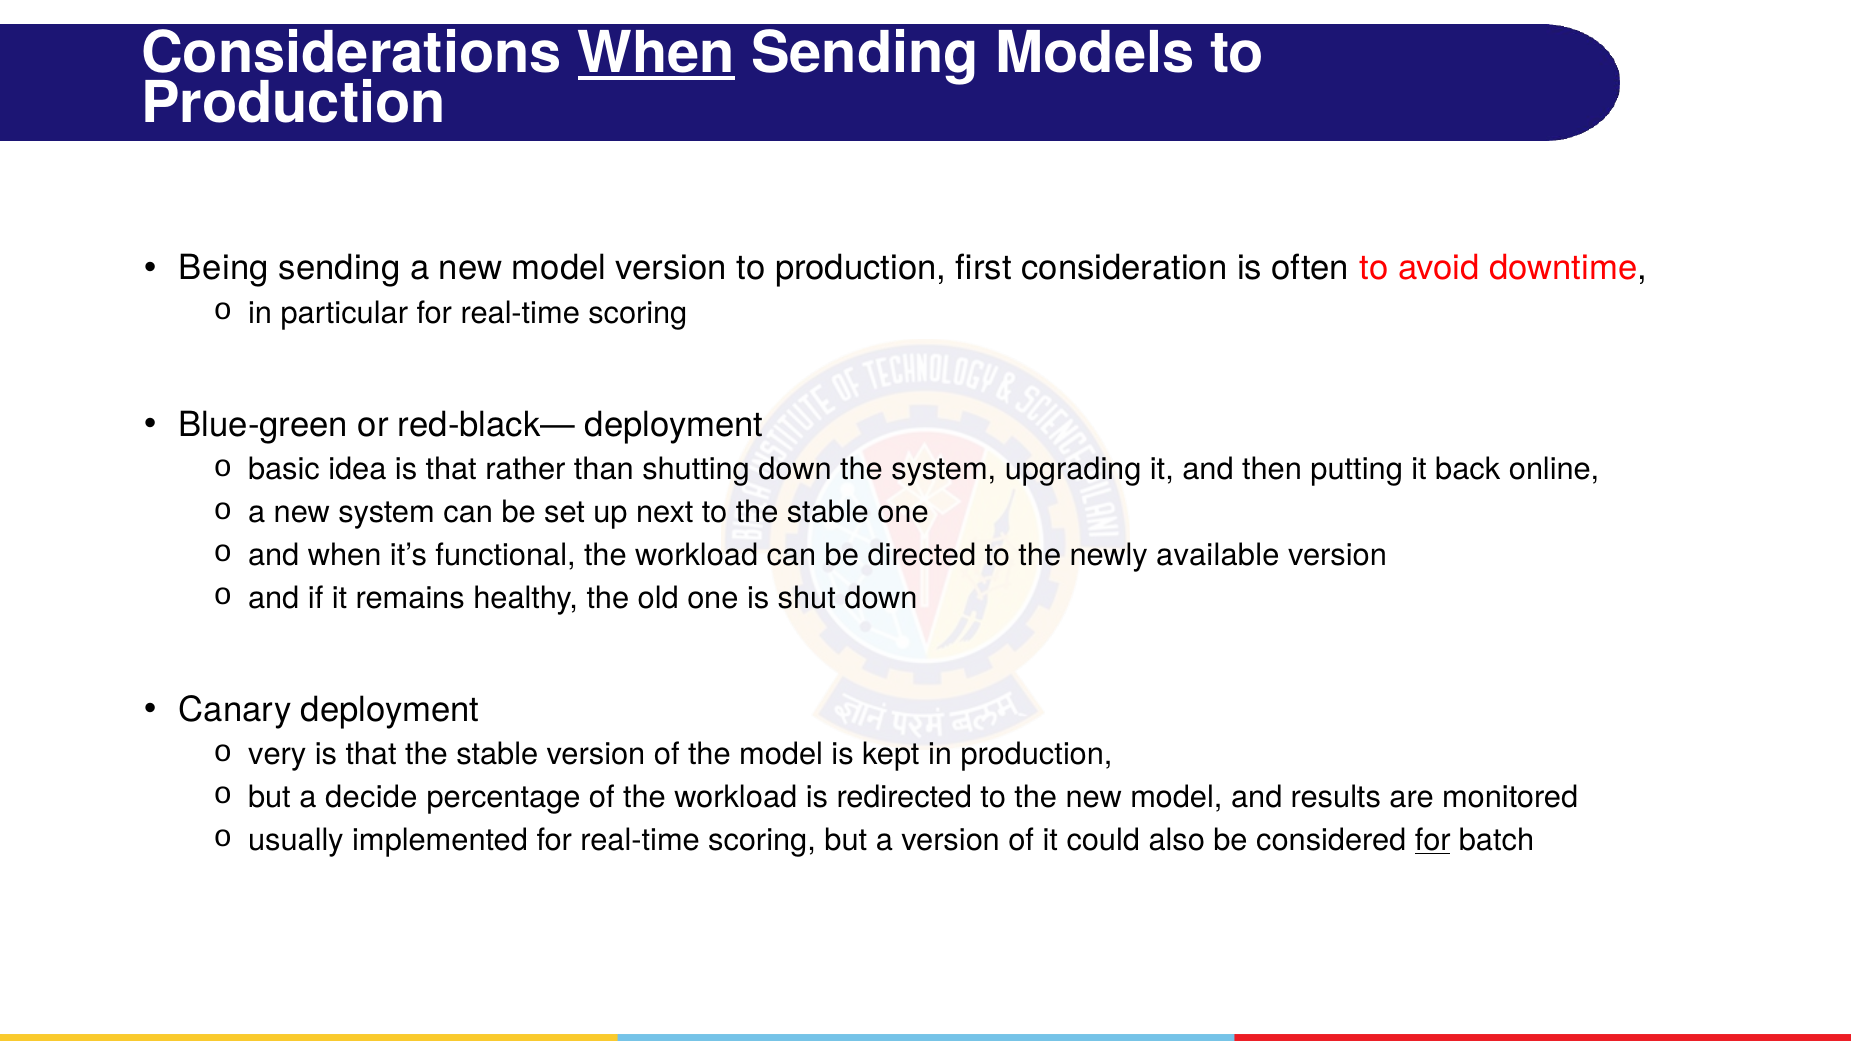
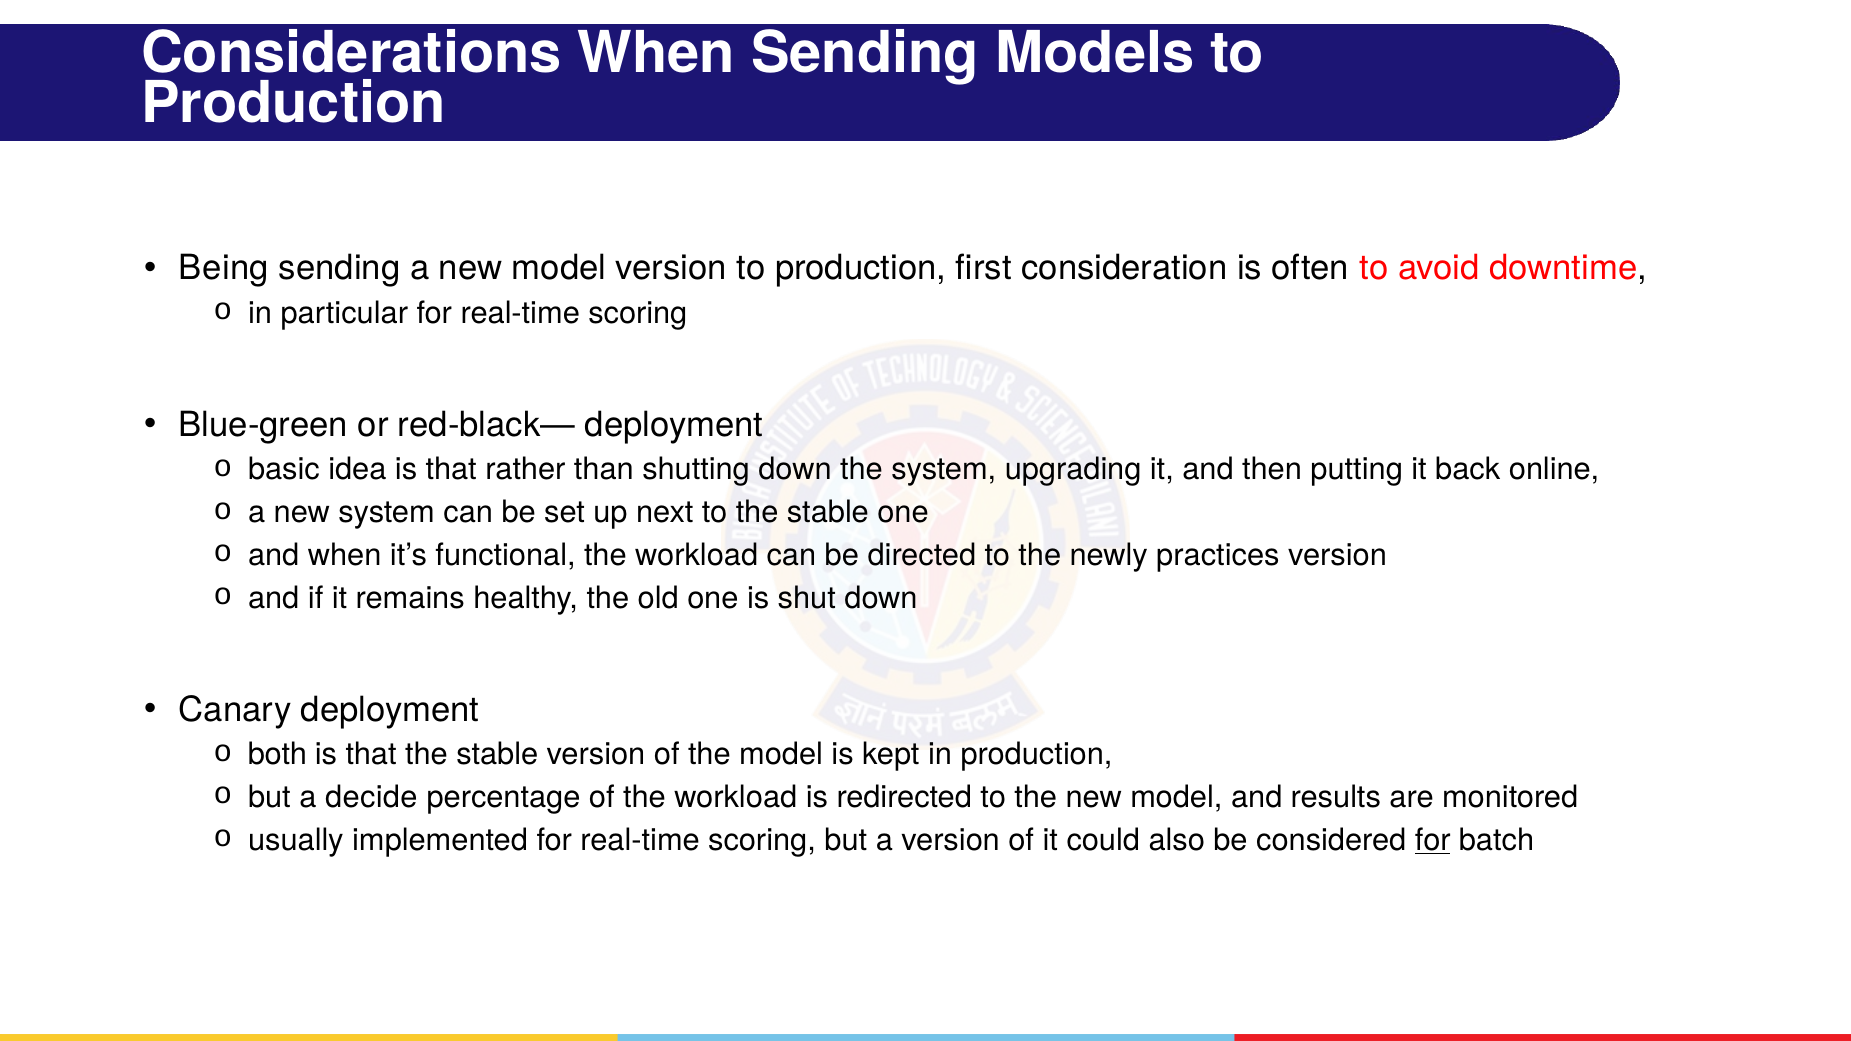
When at (657, 53) underline: present -> none
available: available -> practices
very: very -> both
